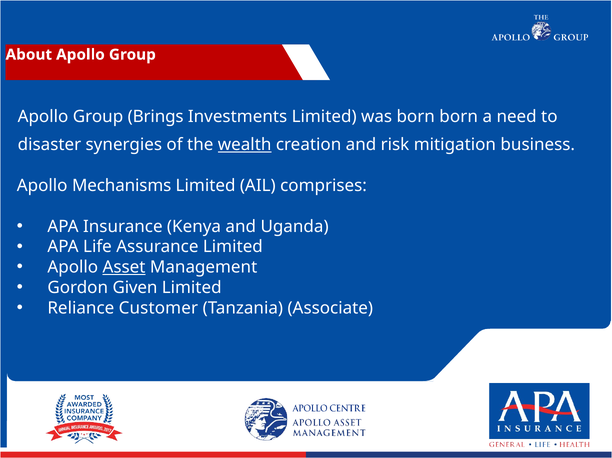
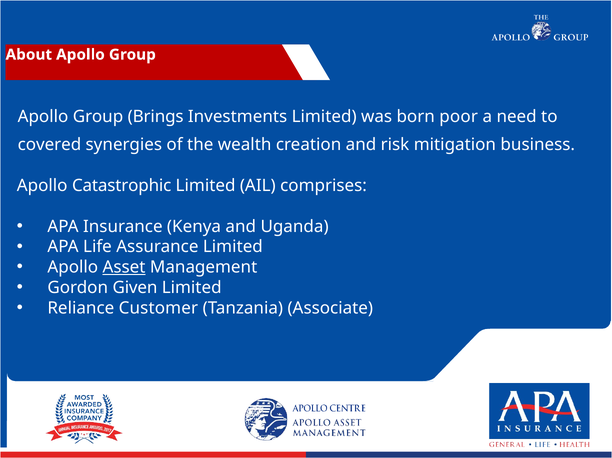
born born: born -> poor
disaster: disaster -> covered
wealth underline: present -> none
Mechanisms: Mechanisms -> Catastrophic
